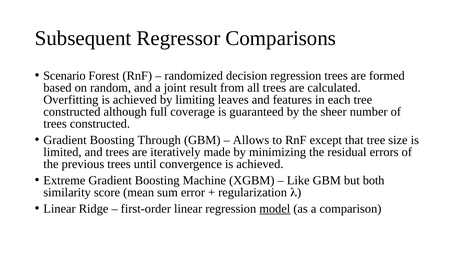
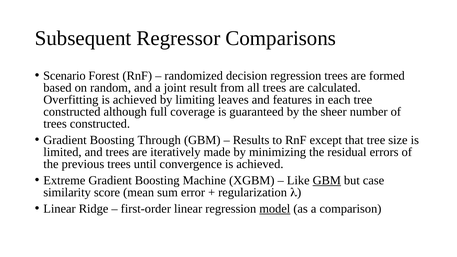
Allows: Allows -> Results
GBM at (327, 180) underline: none -> present
both: both -> case
